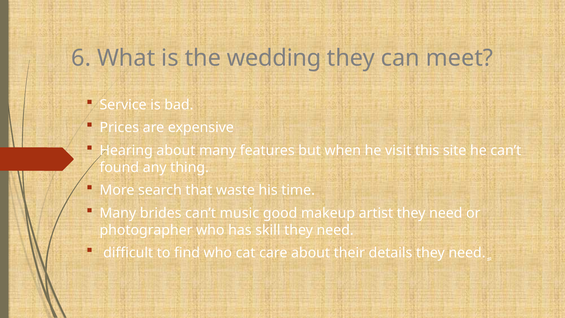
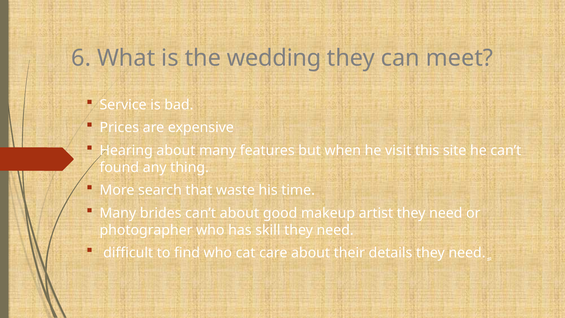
can’t music: music -> about
